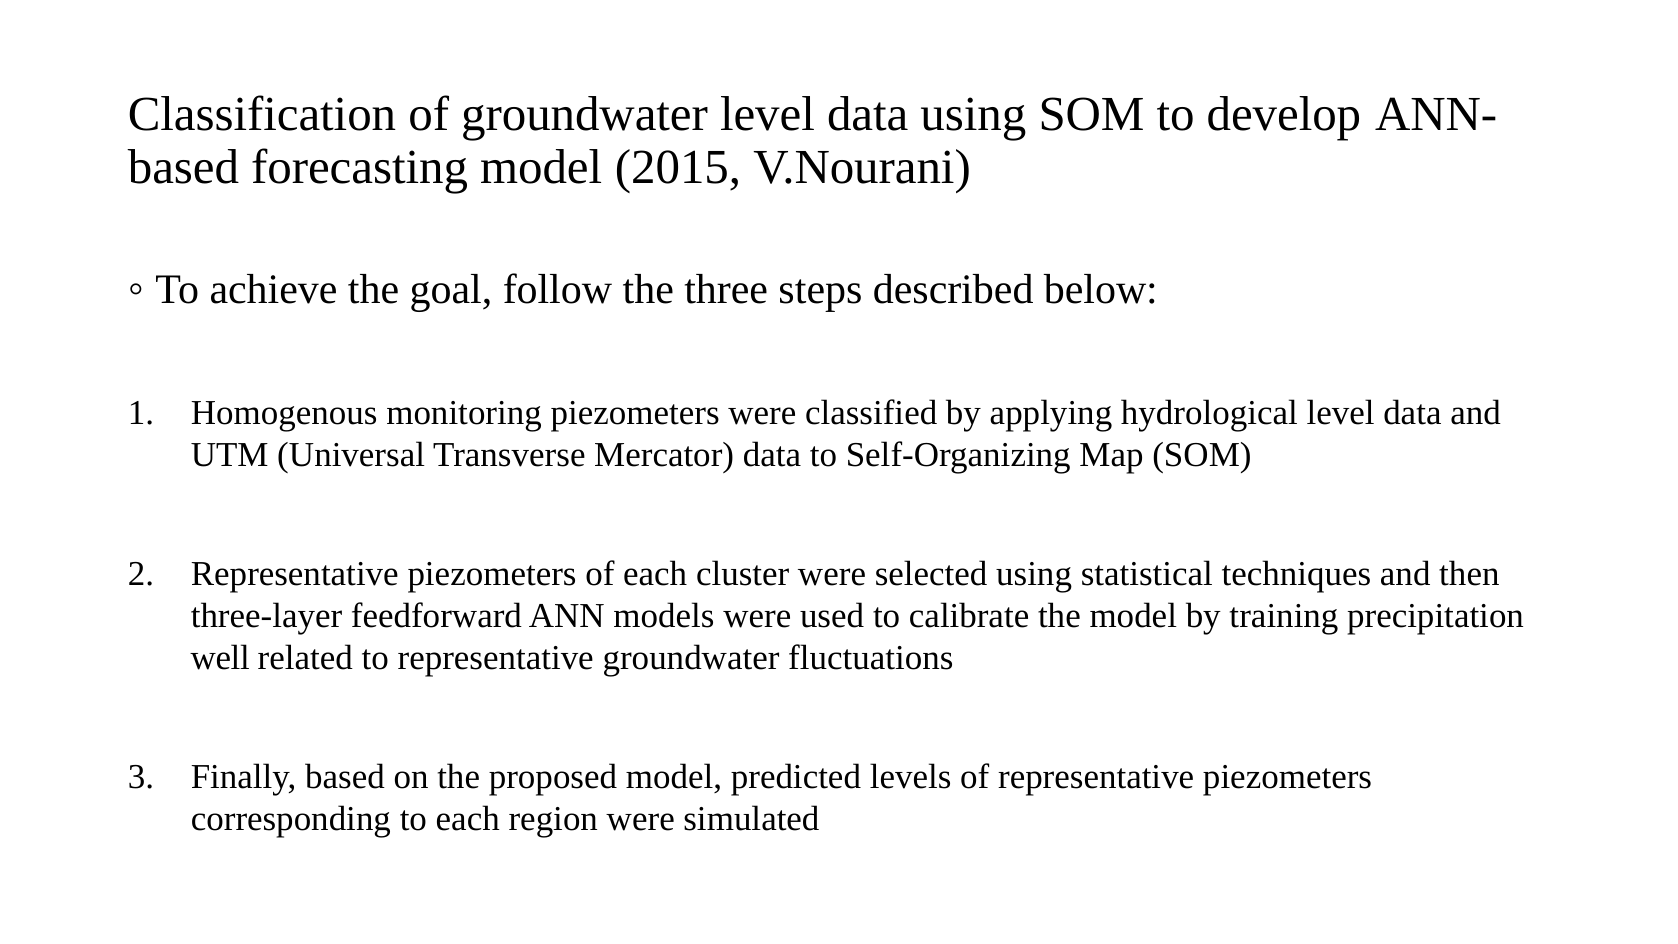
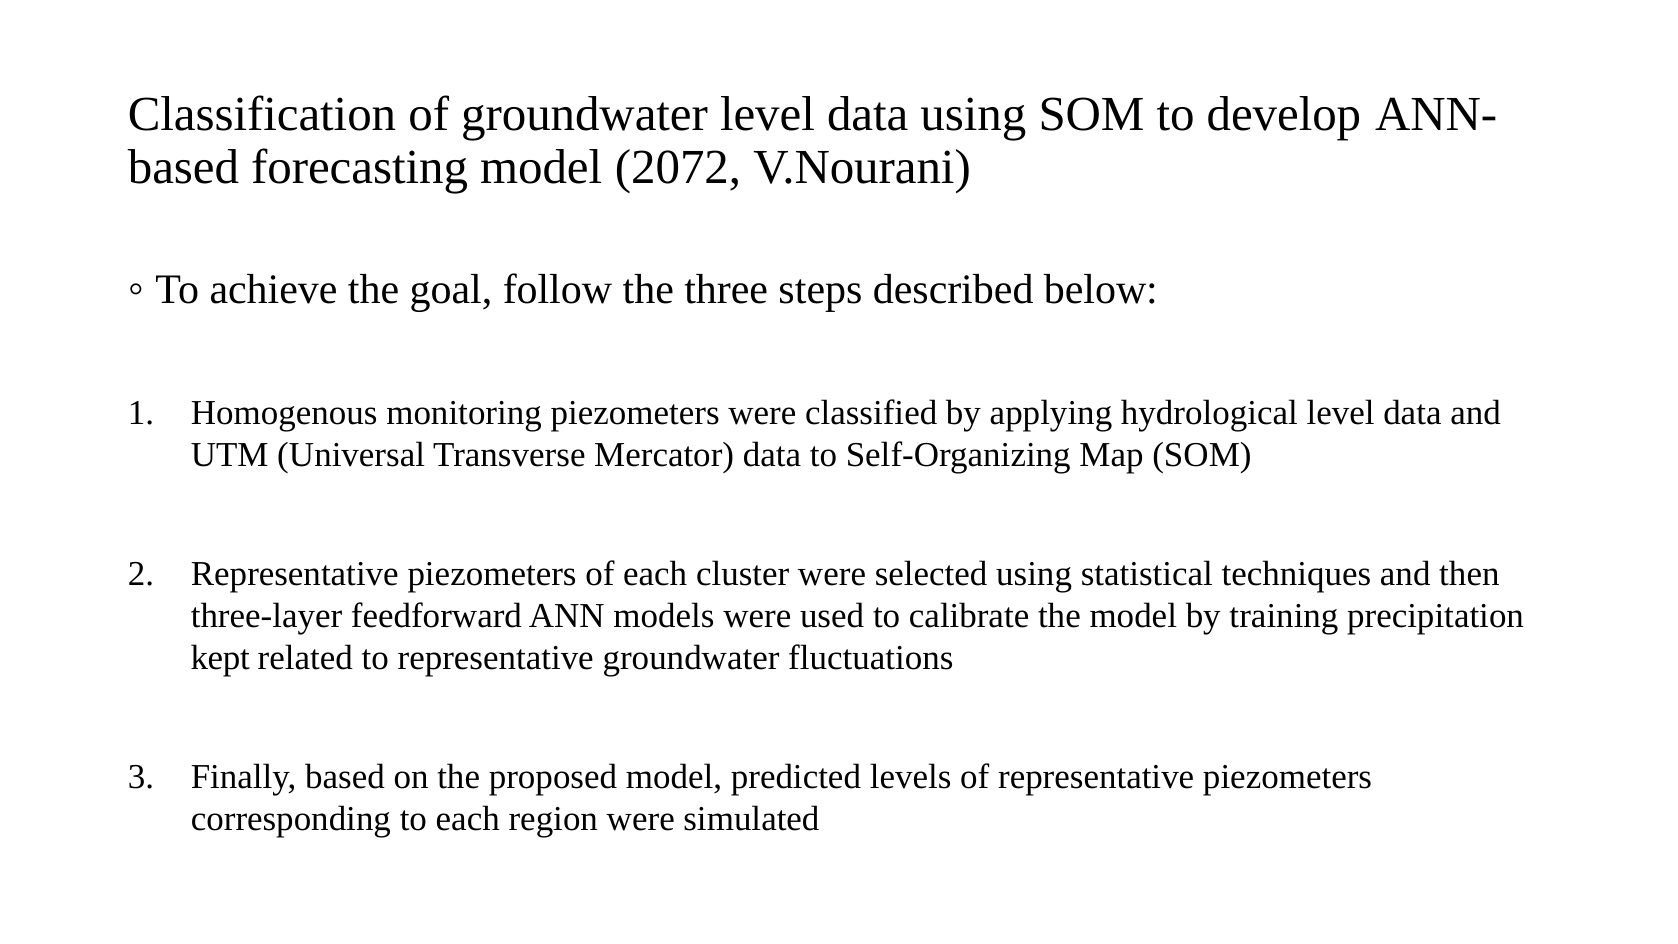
2015: 2015 -> 2072
well: well -> kept
